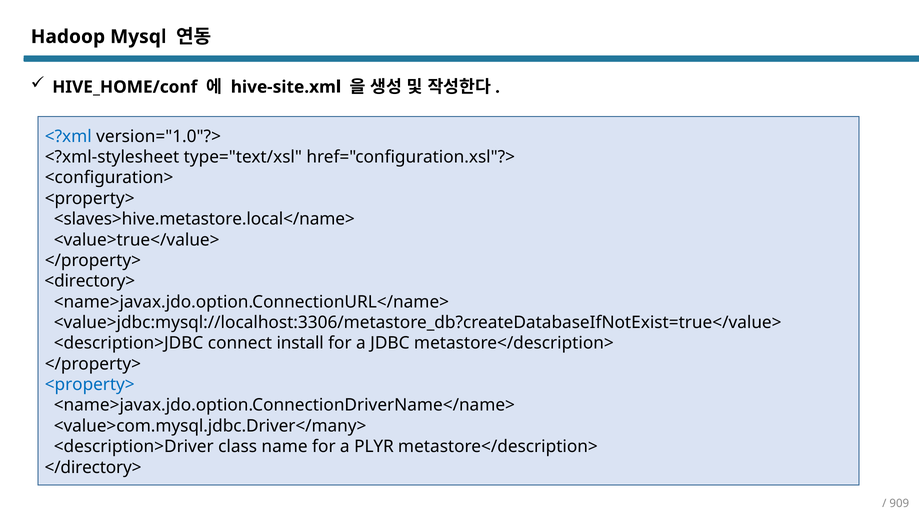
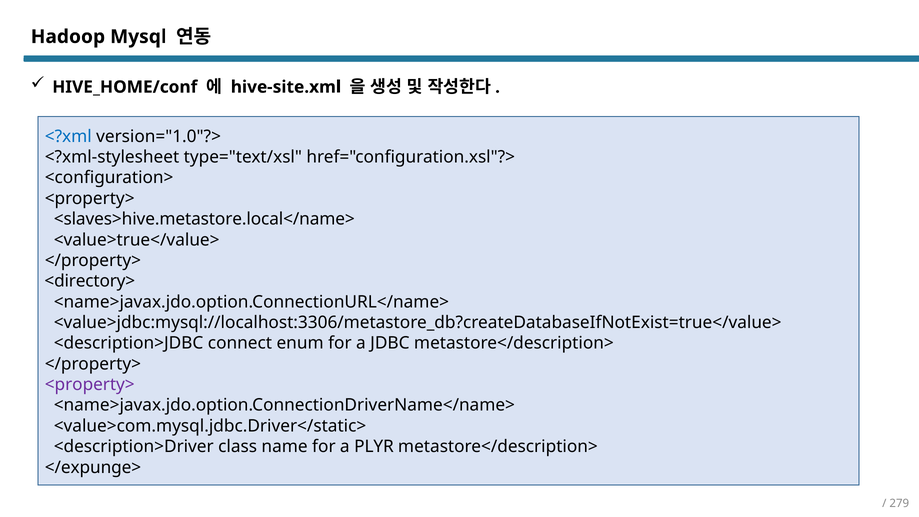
install: install -> enum
<property> at (90, 385) colour: blue -> purple
<value>com.mysql.jdbc.Driver</many>: <value>com.mysql.jdbc.Driver</many> -> <value>com.mysql.jdbc.Driver</static>
</directory>: </directory> -> </expunge>
909: 909 -> 279
